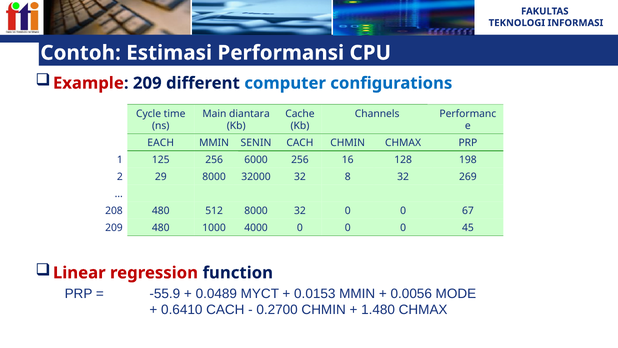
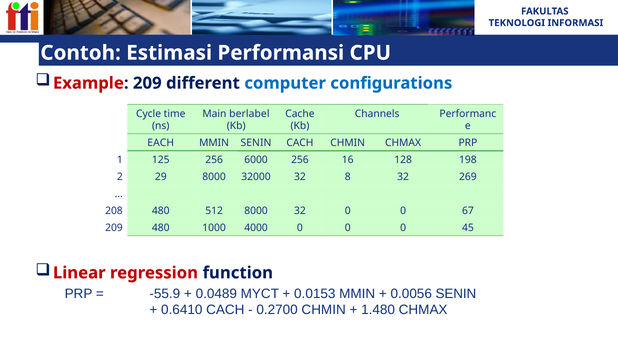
diantara: diantara -> berlabel
0.0056 MODE: MODE -> SENIN
